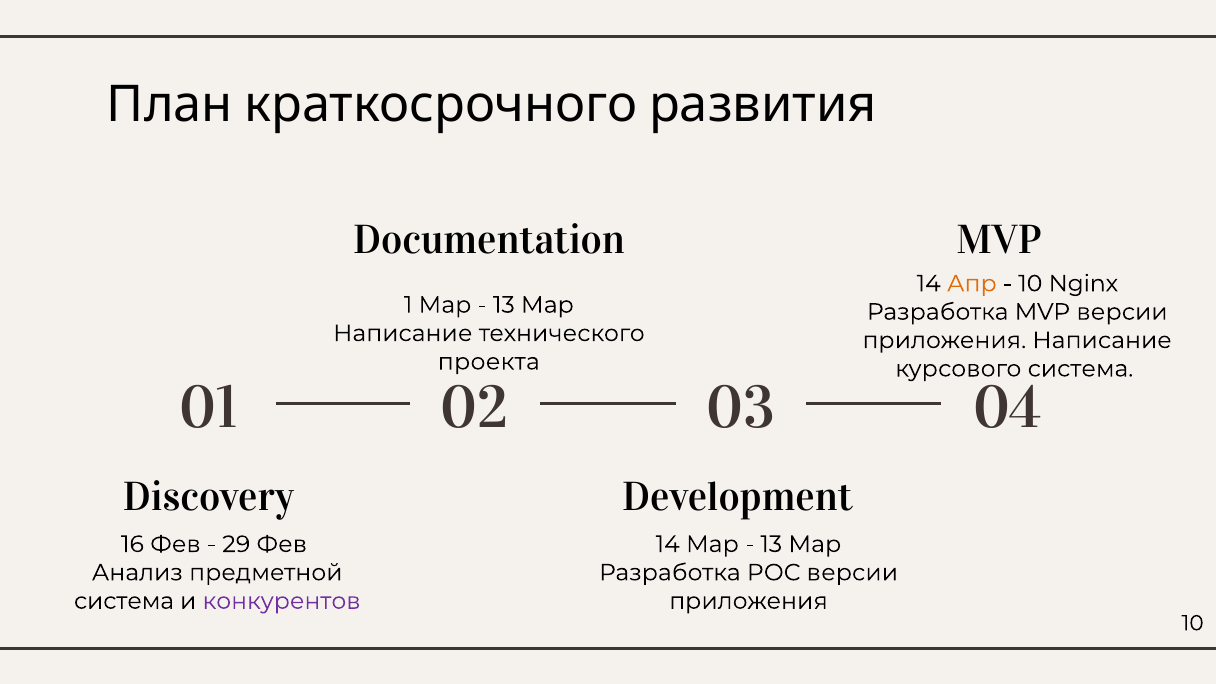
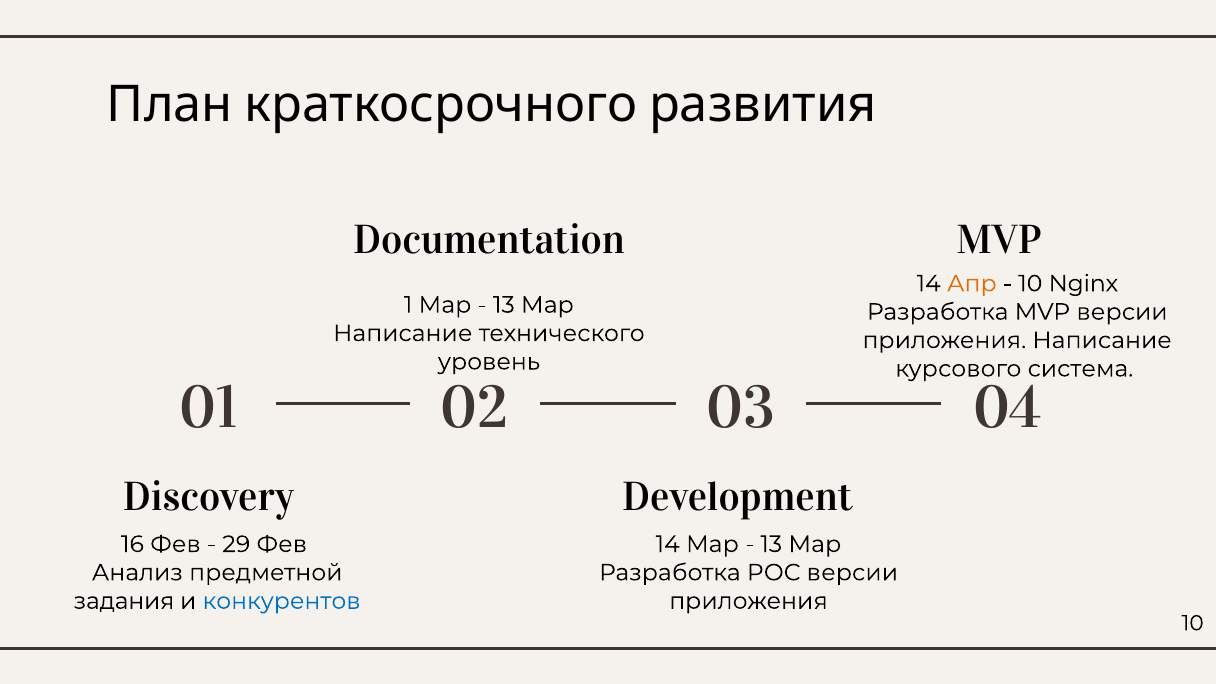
проекта: проекта -> уровень
система at (124, 601): система -> задания
конкурентов colour: purple -> blue
